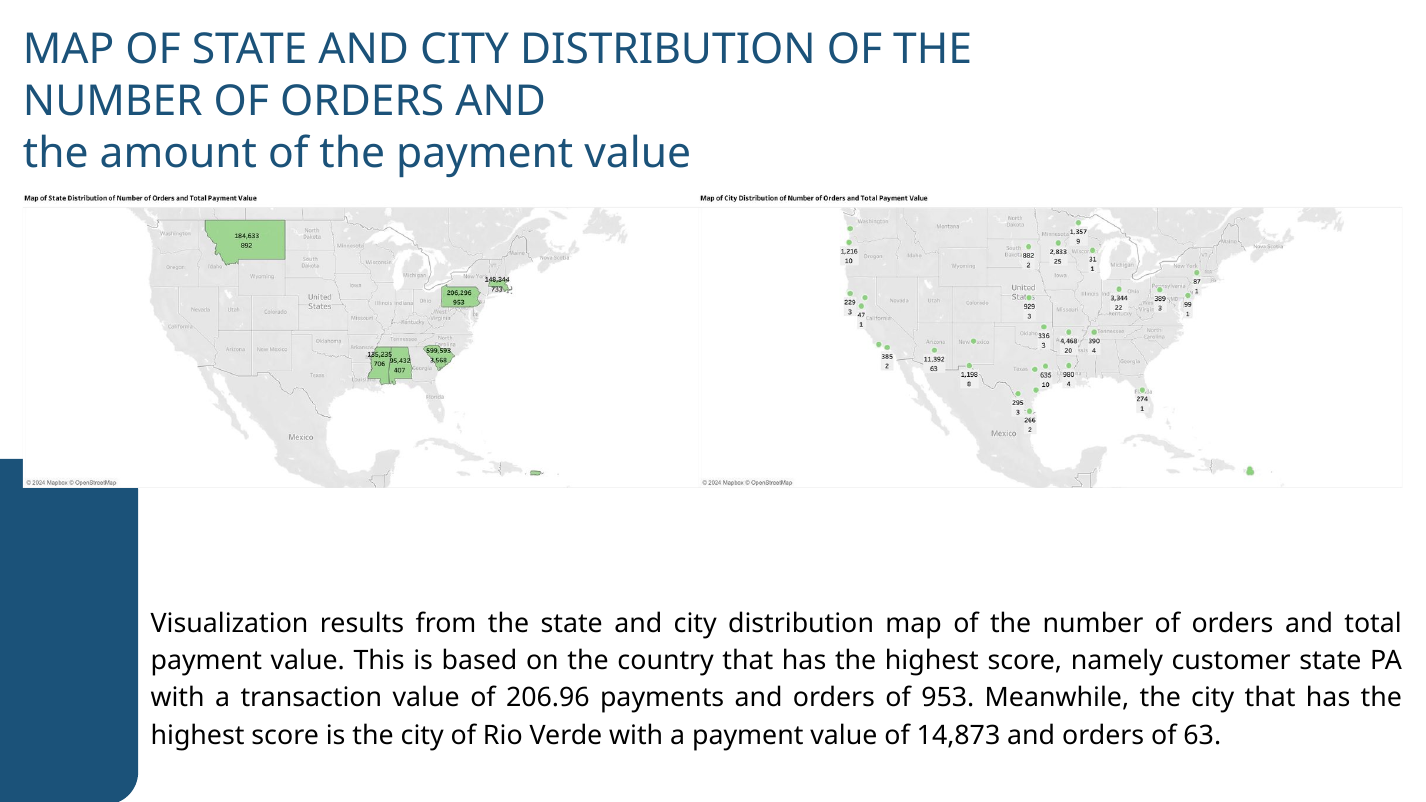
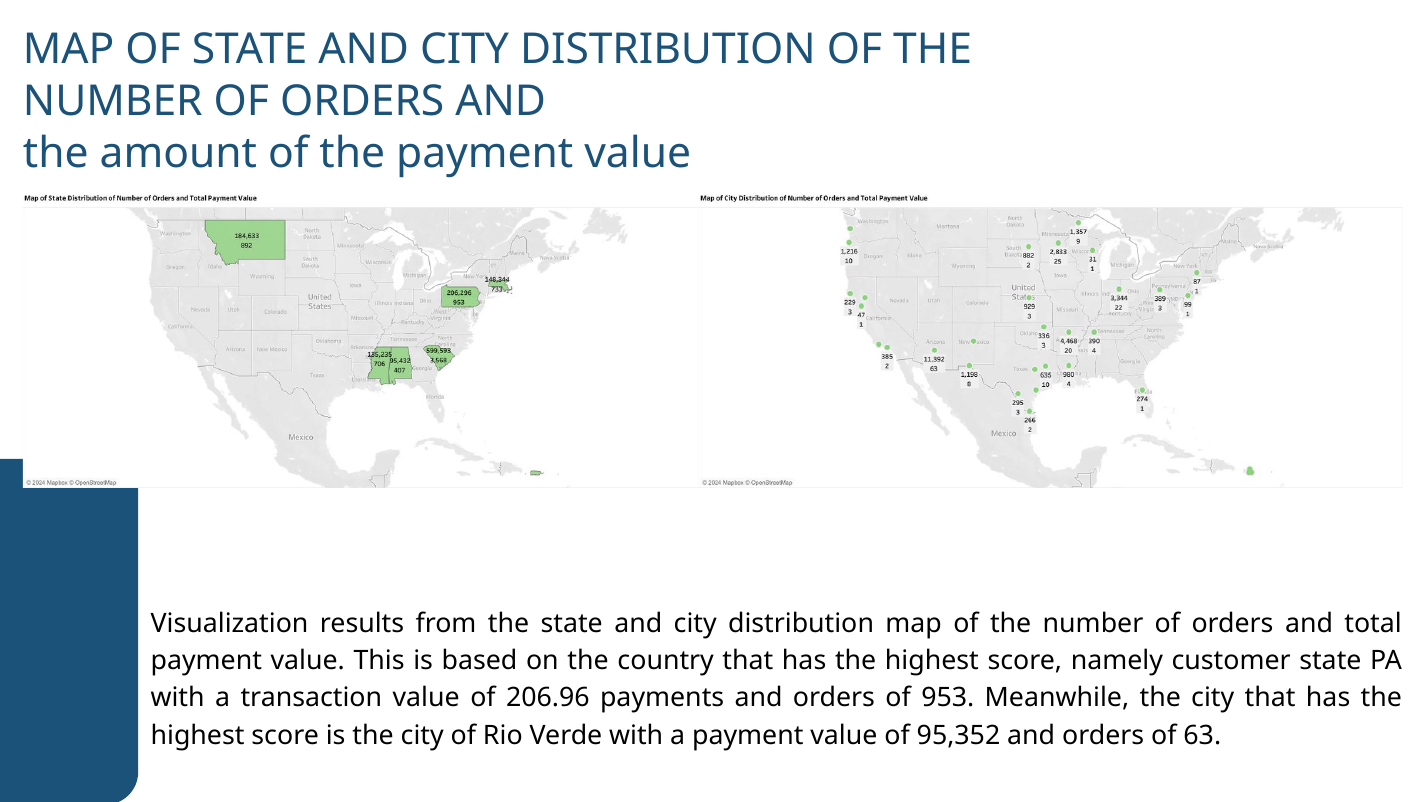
14,873: 14,873 -> 95,352
